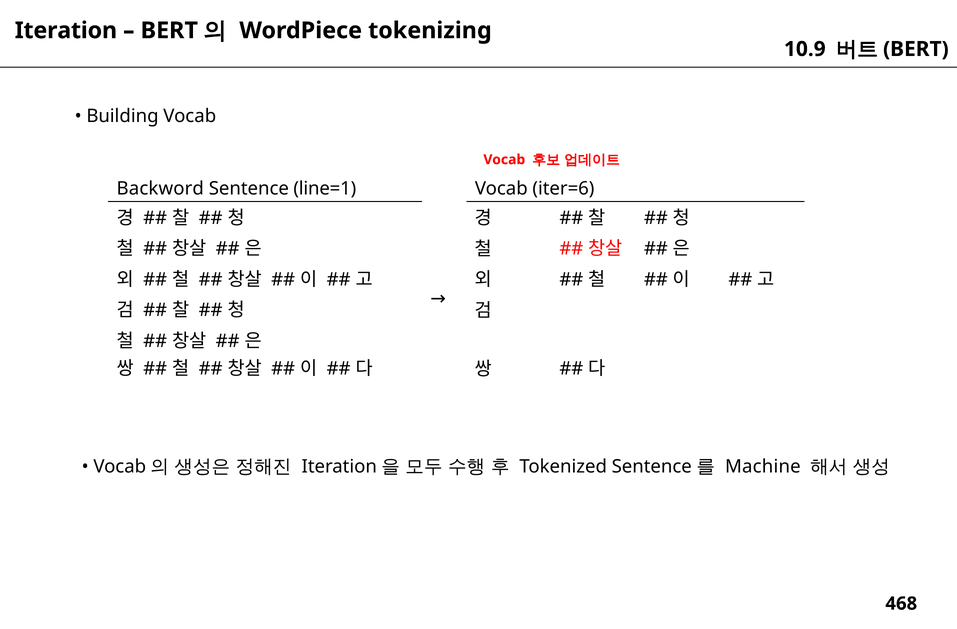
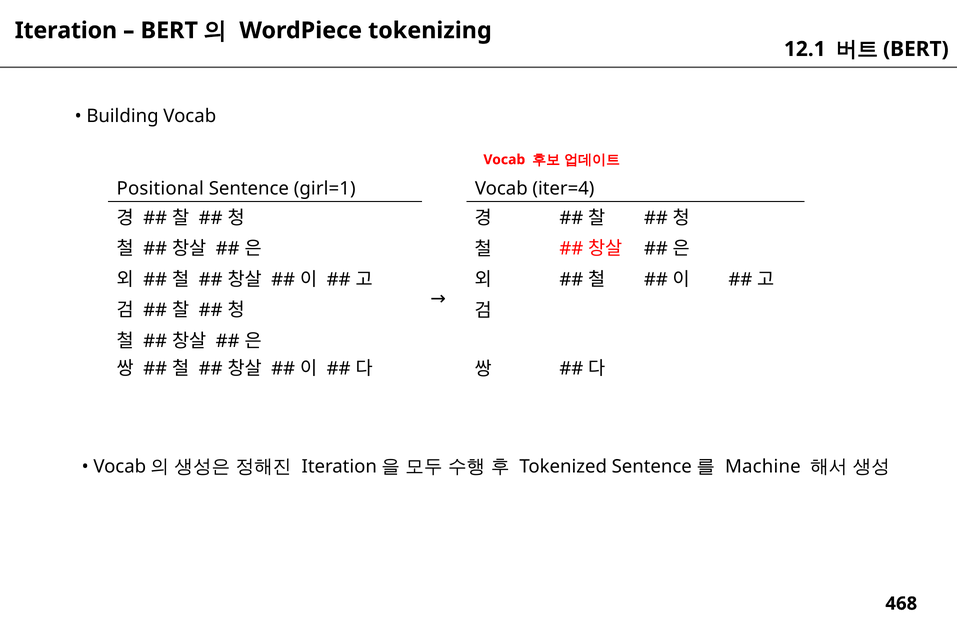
10.9: 10.9 -> 12.1
Backword: Backword -> Positional
line=1: line=1 -> girl=1
iter=6: iter=6 -> iter=4
